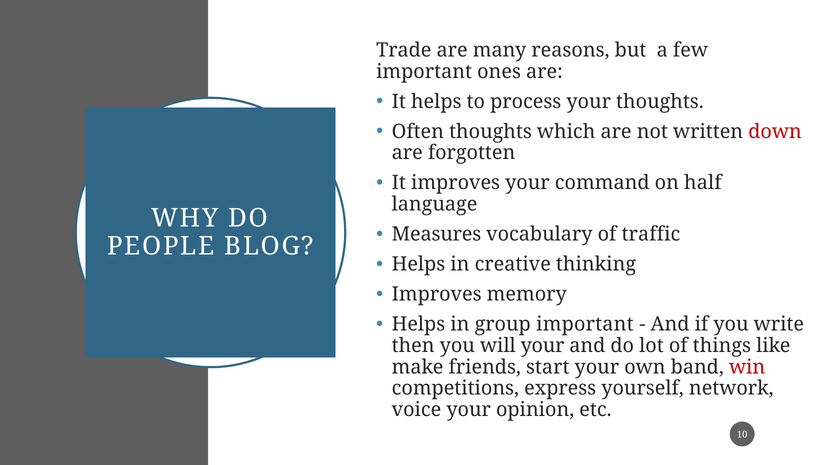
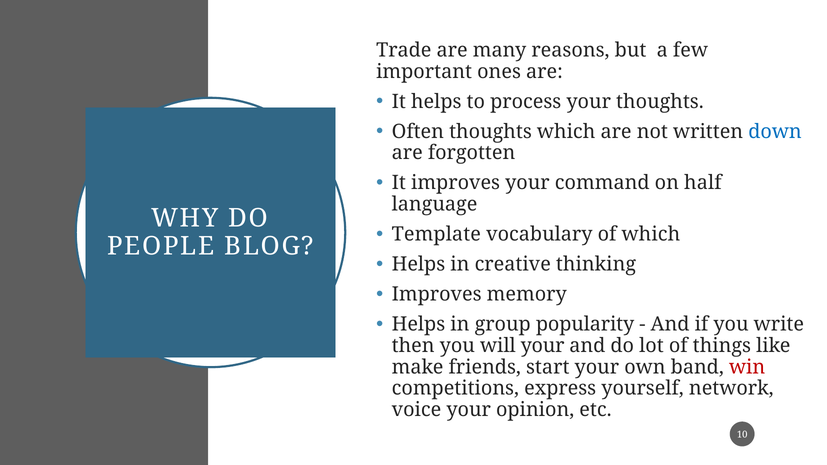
down colour: red -> blue
Measures: Measures -> Template
of traffic: traffic -> which
group important: important -> popularity
